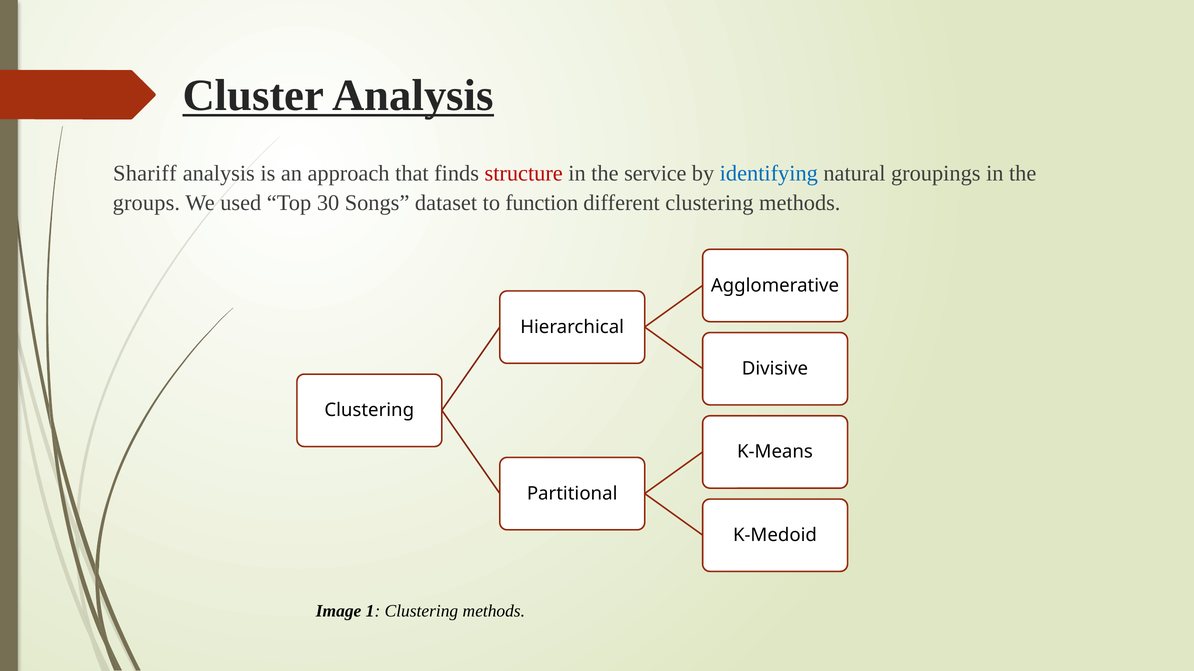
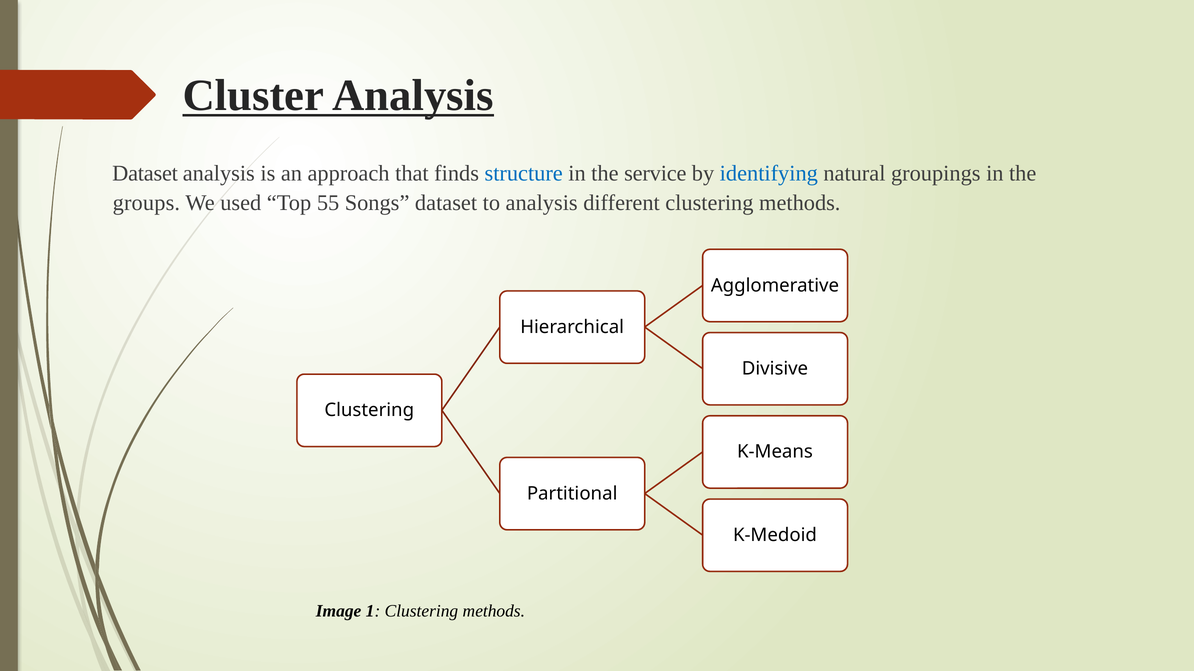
Shariff at (145, 174): Shariff -> Dataset
structure colour: red -> blue
30: 30 -> 55
to function: function -> analysis
